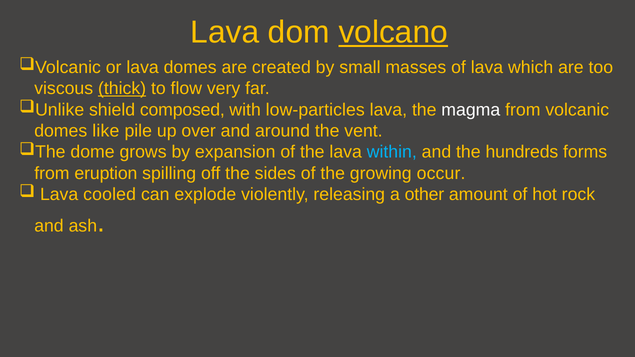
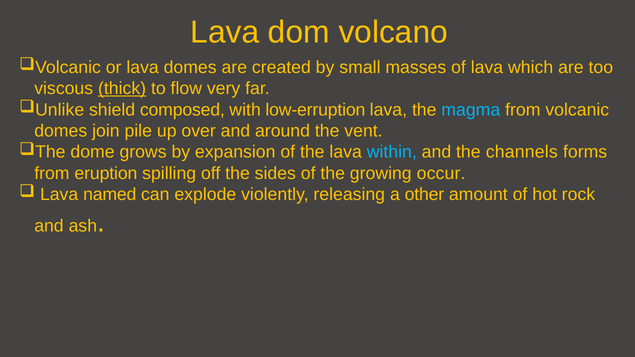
volcano underline: present -> none
low-particles: low-particles -> low-erruption
magma colour: white -> light blue
like: like -> join
hundreds: hundreds -> channels
cooled: cooled -> named
